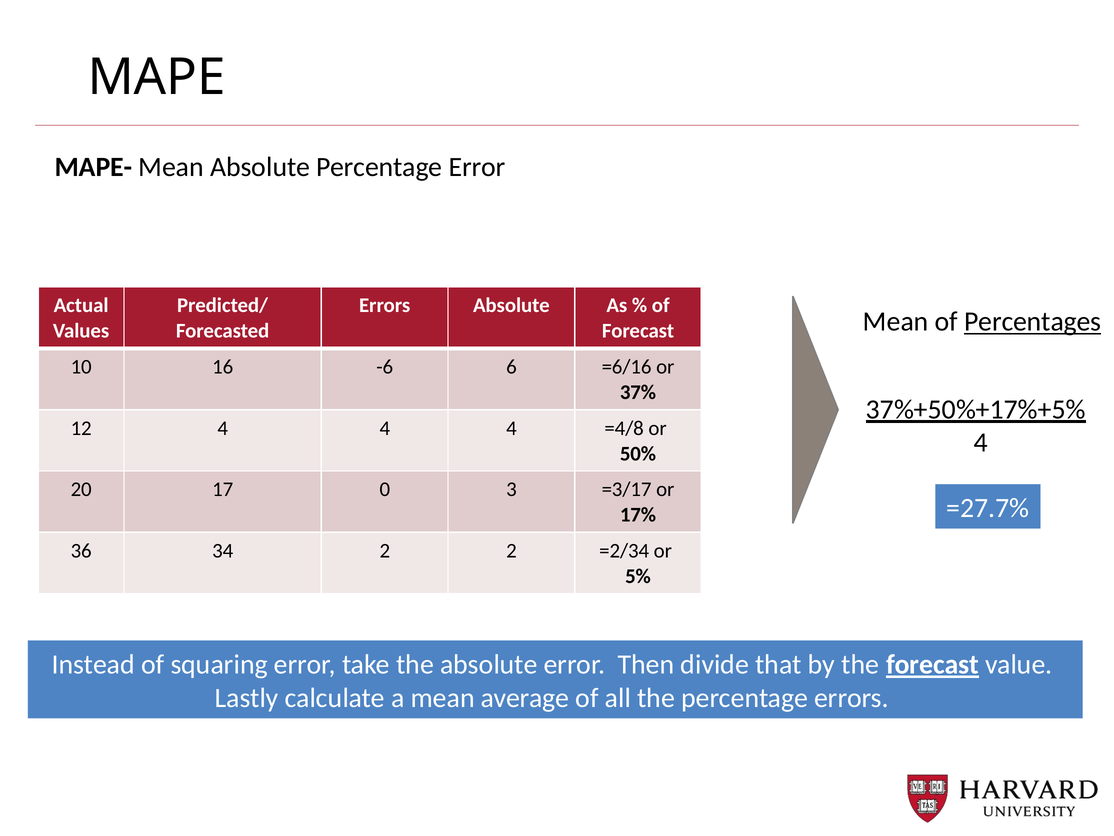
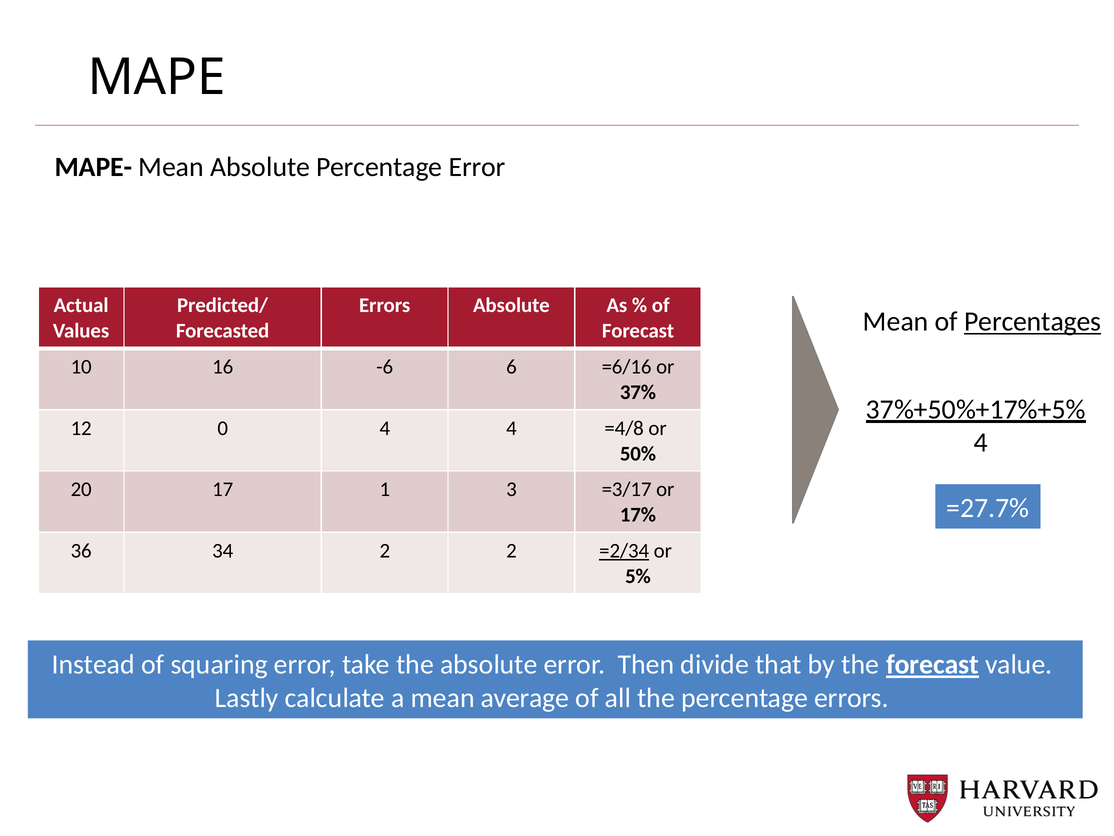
12 4: 4 -> 0
0: 0 -> 1
=2/34 underline: none -> present
